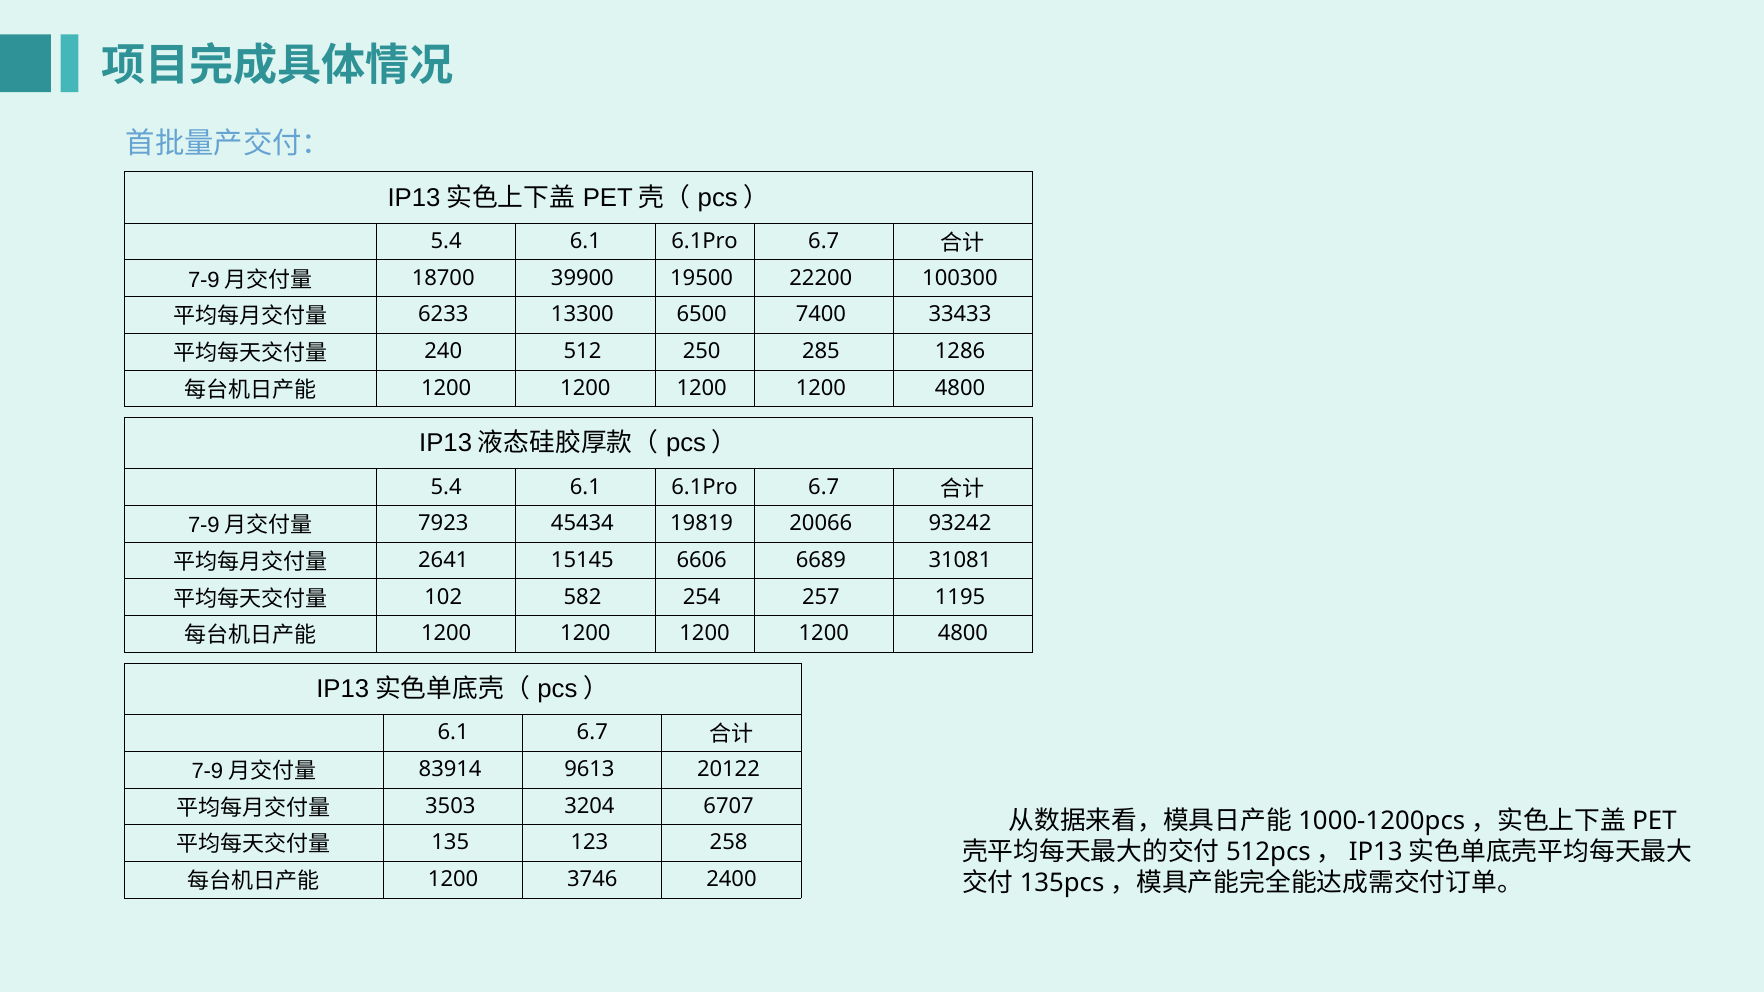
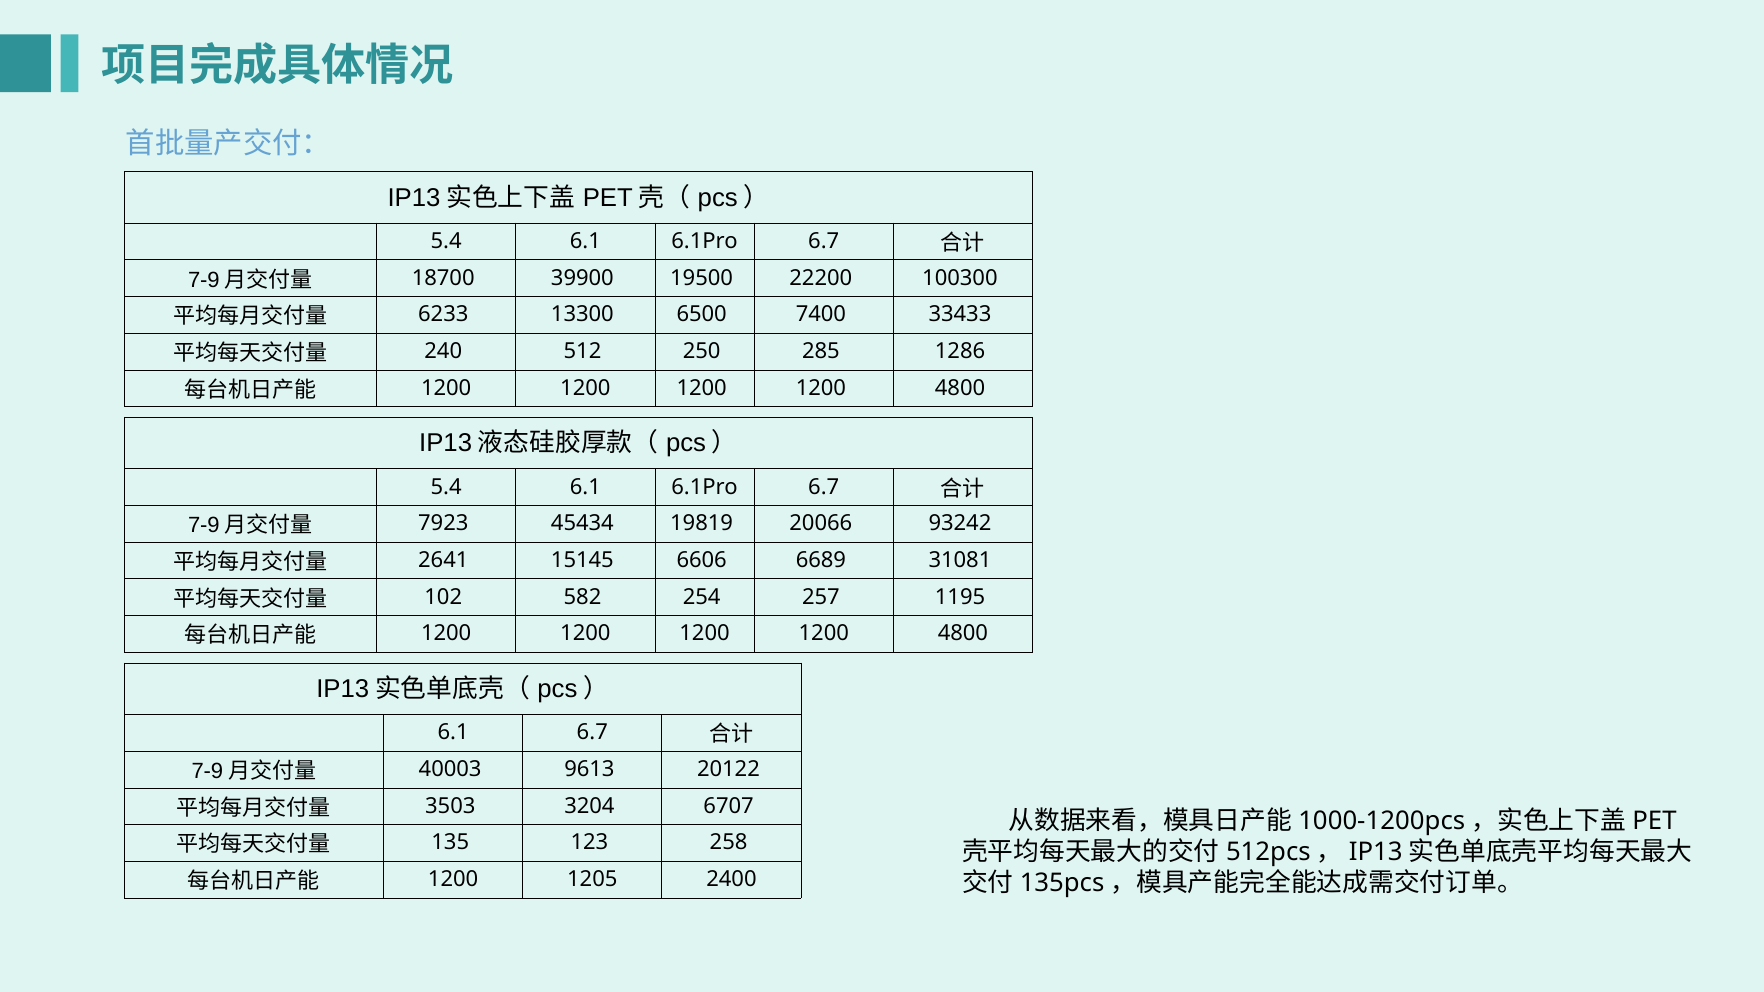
83914: 83914 -> 40003
3746: 3746 -> 1205
